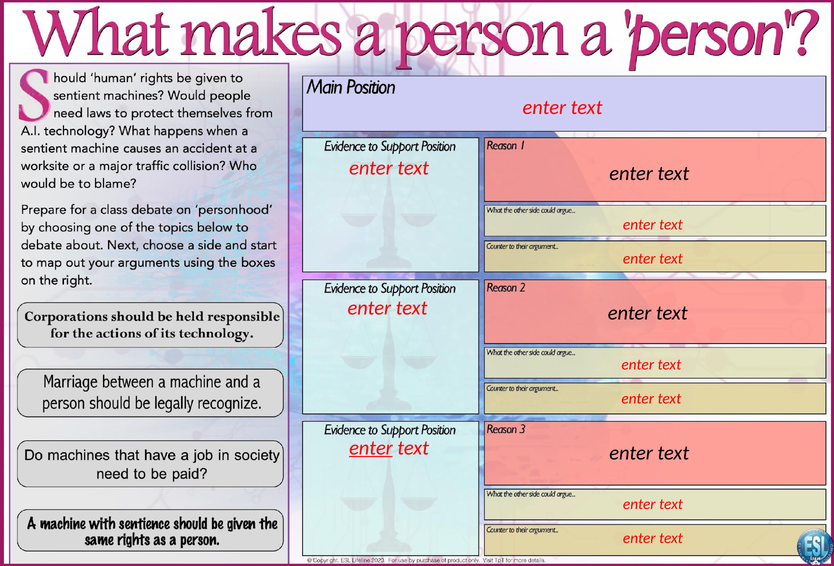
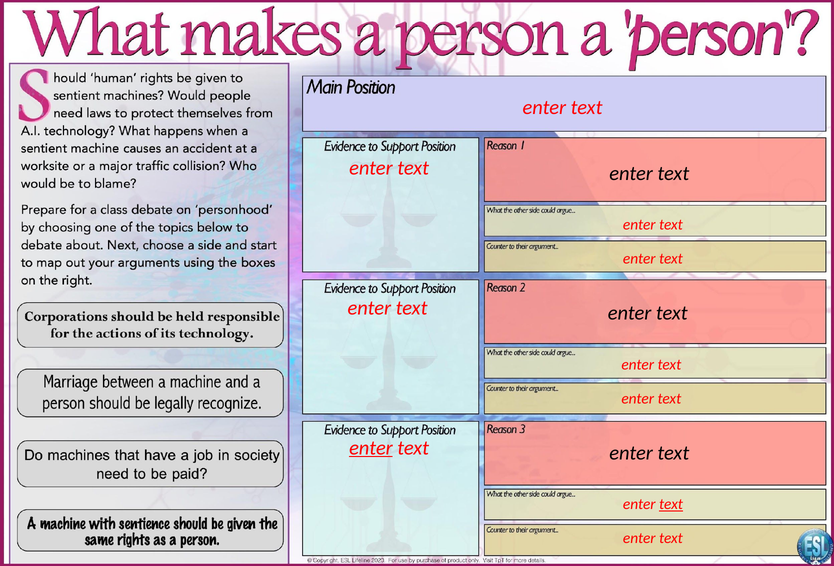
text at (671, 504) underline: none -> present
